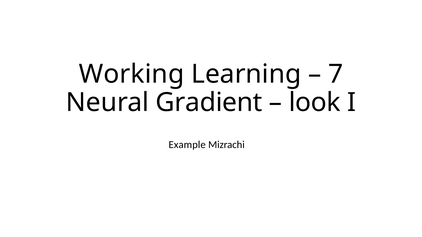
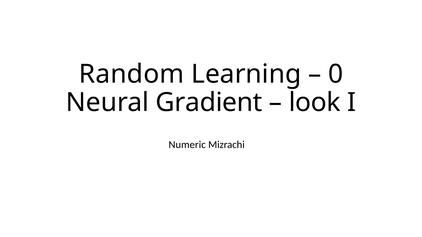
Working: Working -> Random
7: 7 -> 0
Example: Example -> Numeric
